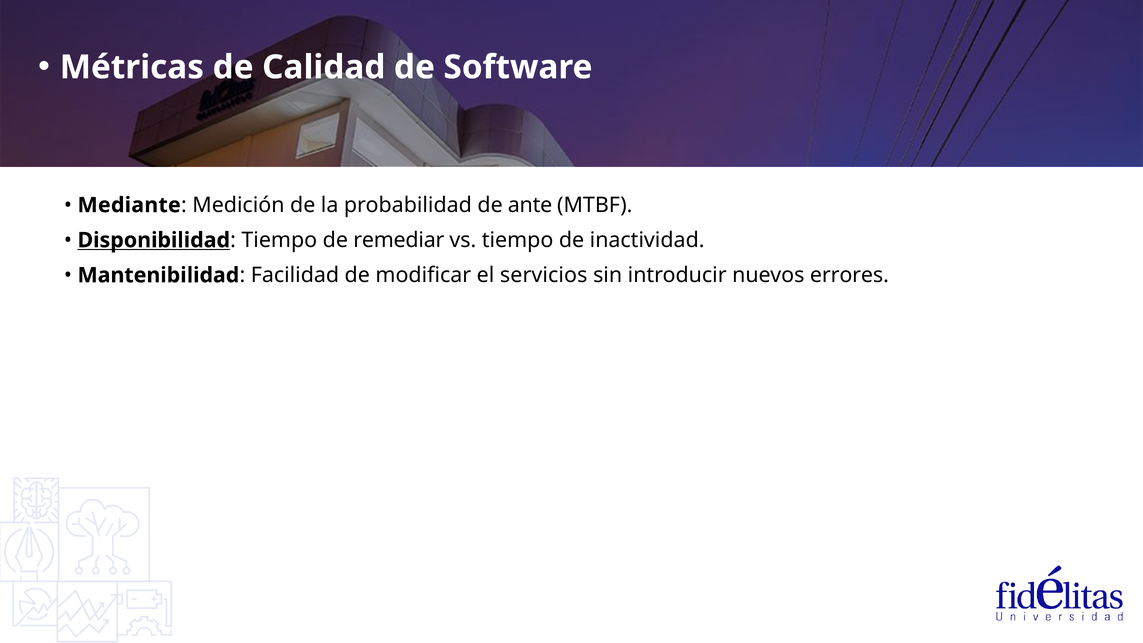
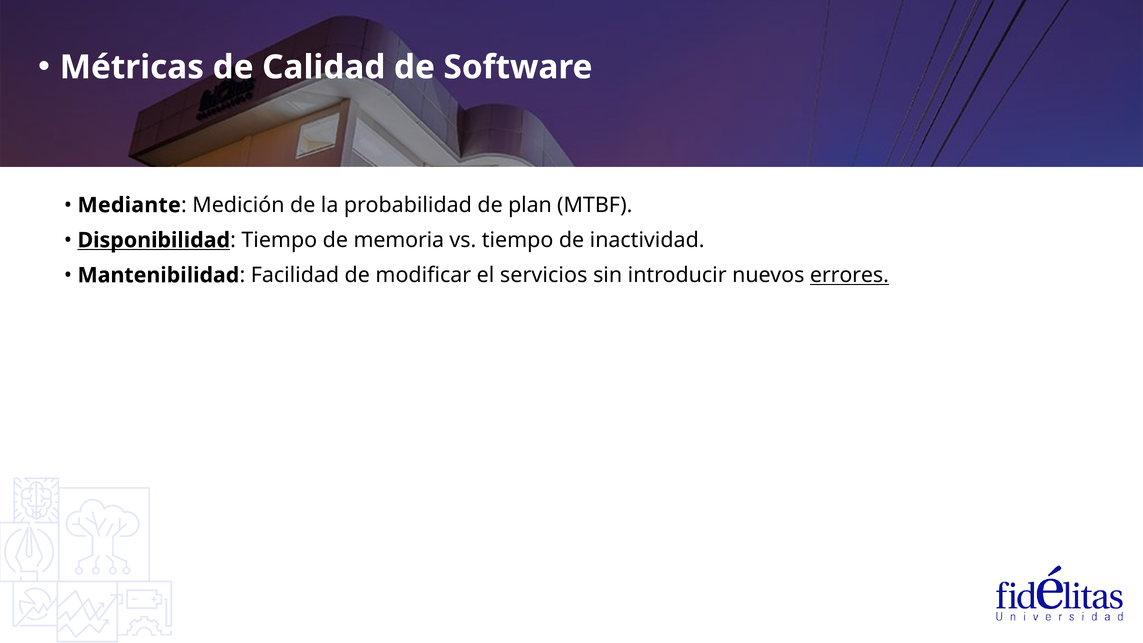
ante: ante -> plan
remediar: remediar -> memoria
errores underline: none -> present
